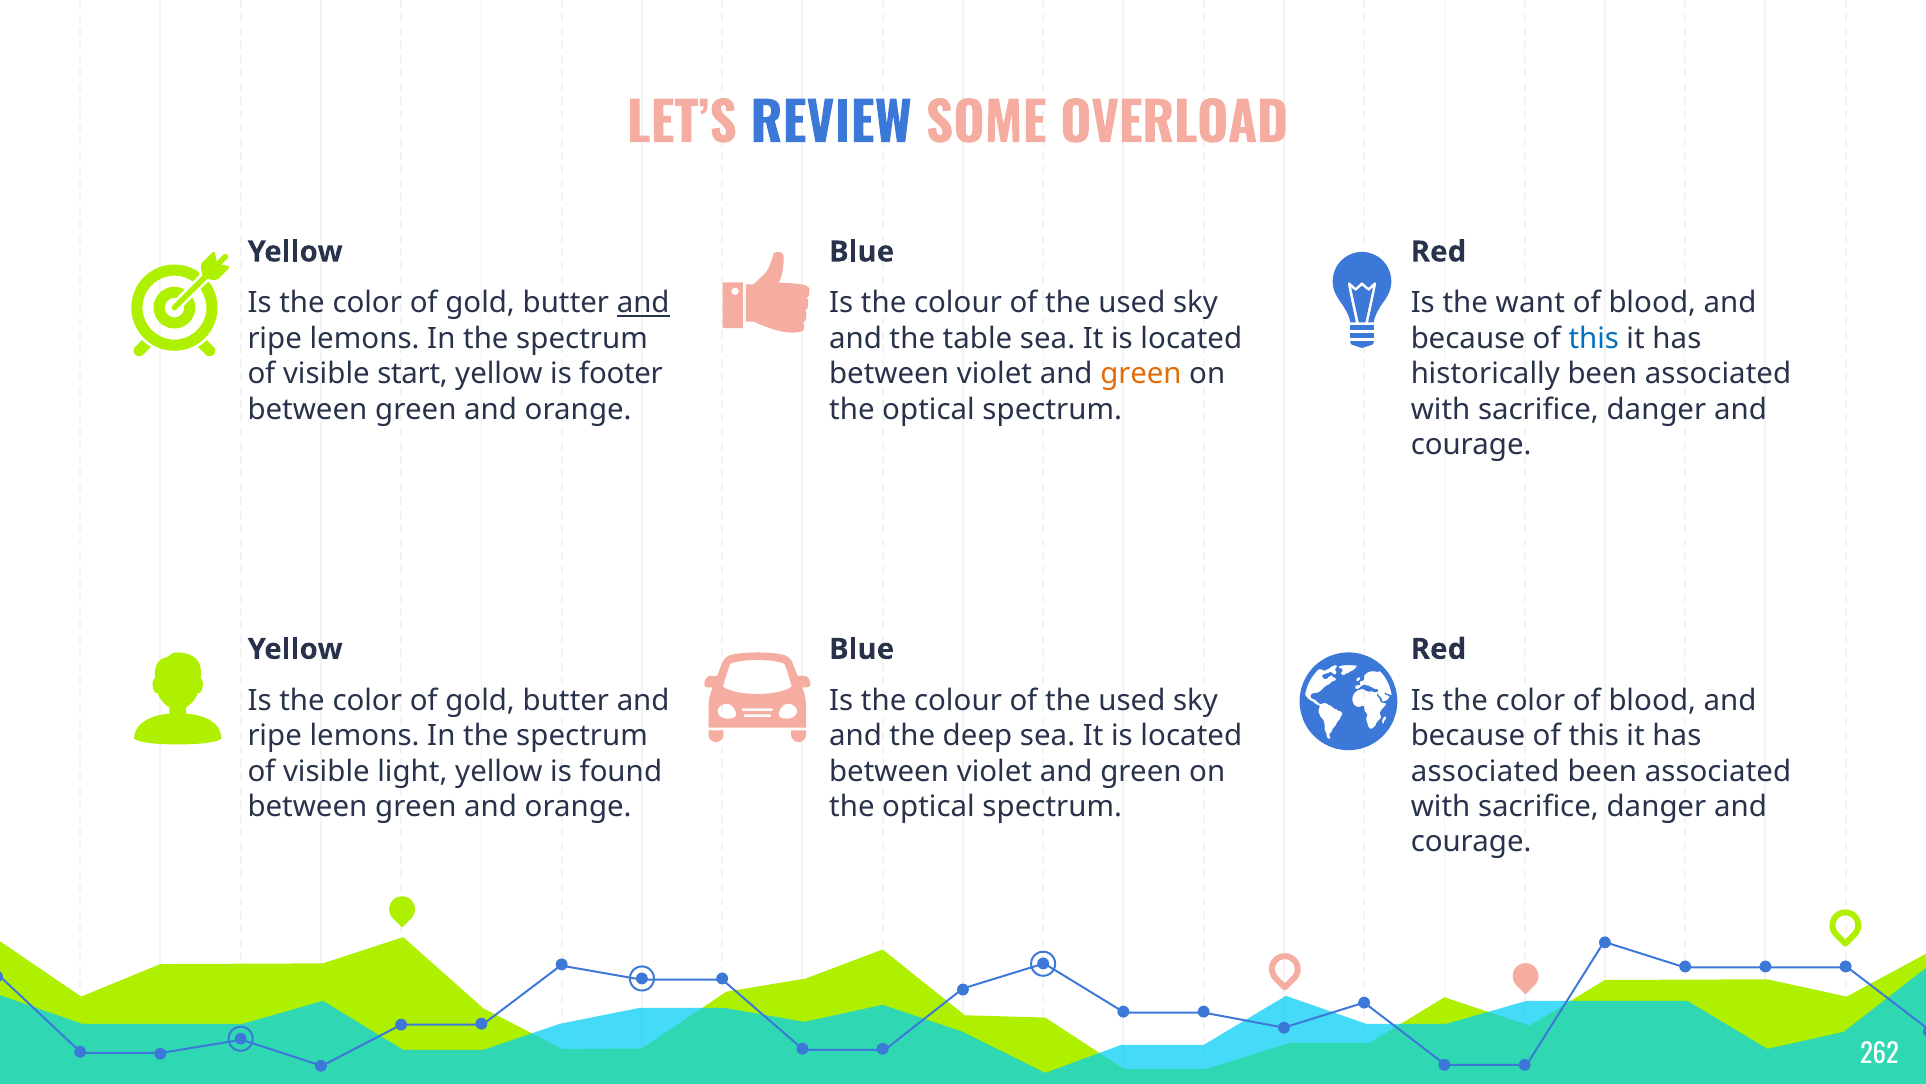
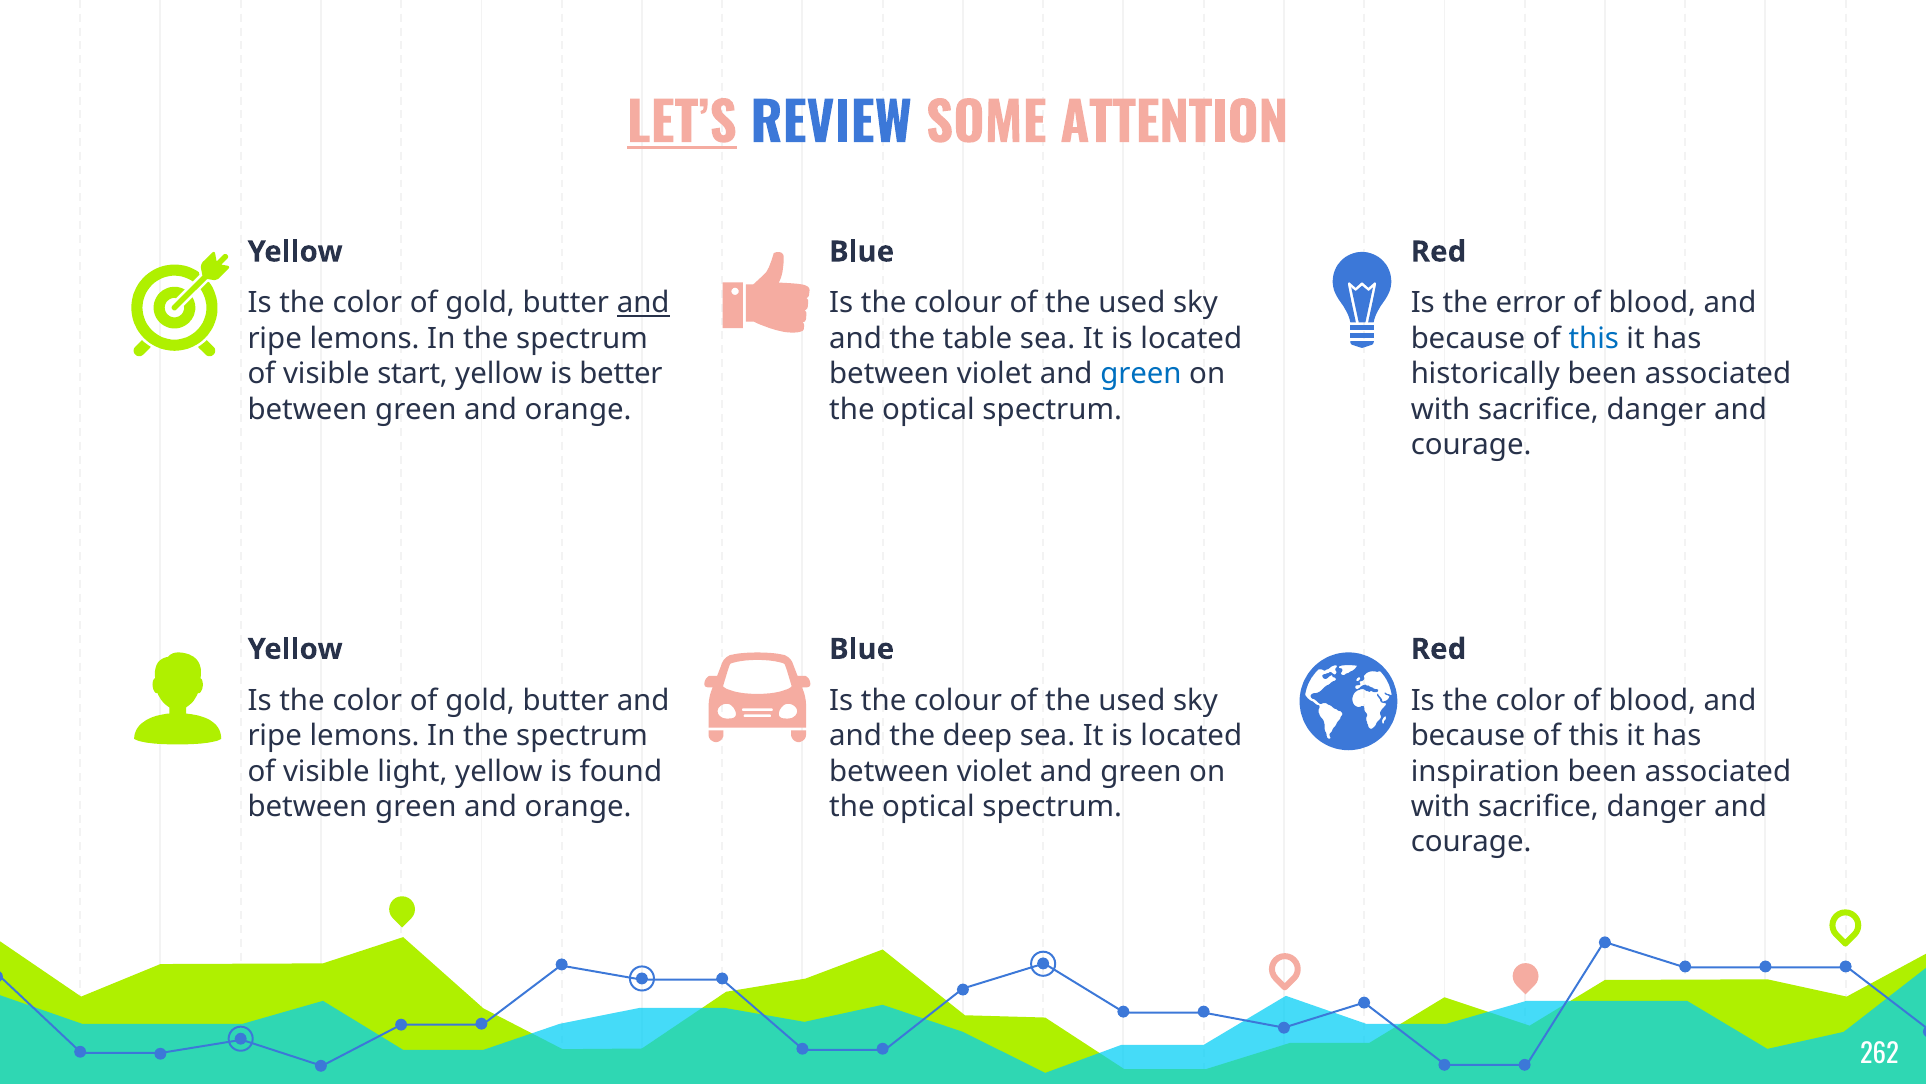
LET’S underline: none -> present
OVERLOAD: OVERLOAD -> ATTENTION
want: want -> error
footer: footer -> better
green at (1141, 374) colour: orange -> blue
associated at (1485, 771): associated -> inspiration
